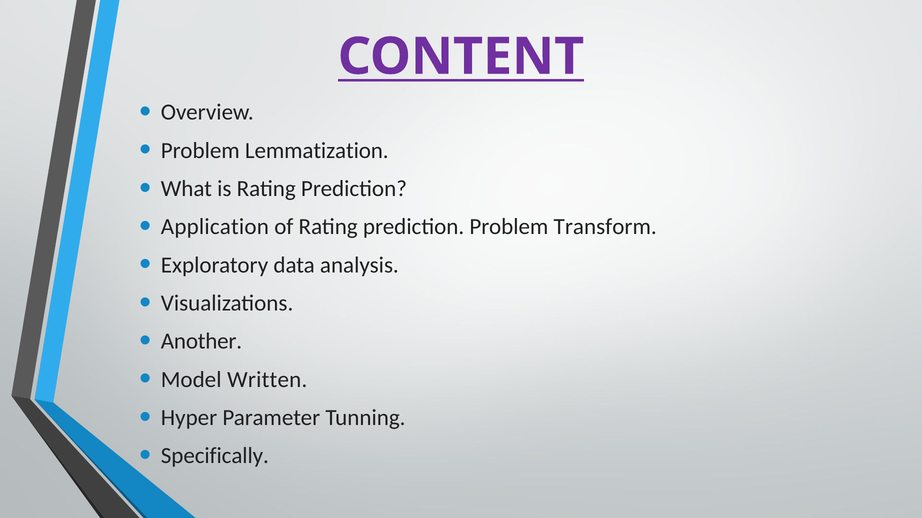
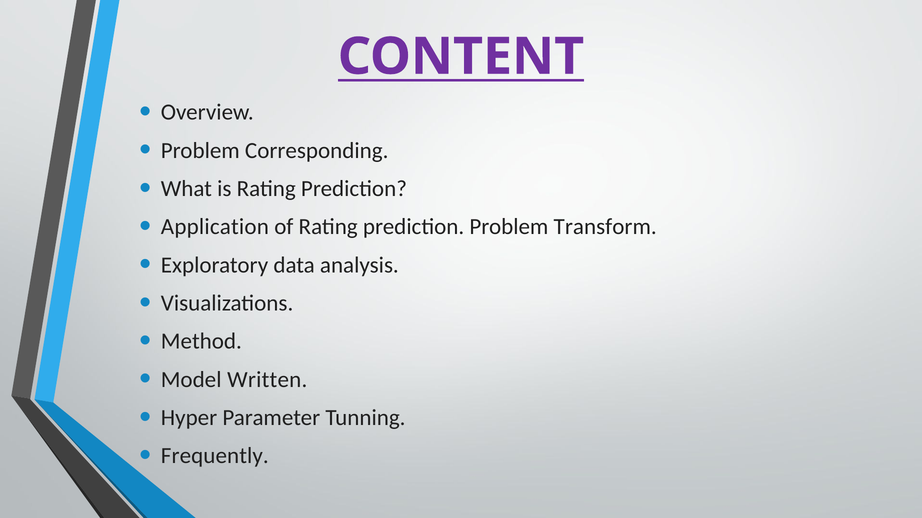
Lemmatization: Lemmatization -> Corresponding
Another: Another -> Method
Specifically: Specifically -> Frequently
